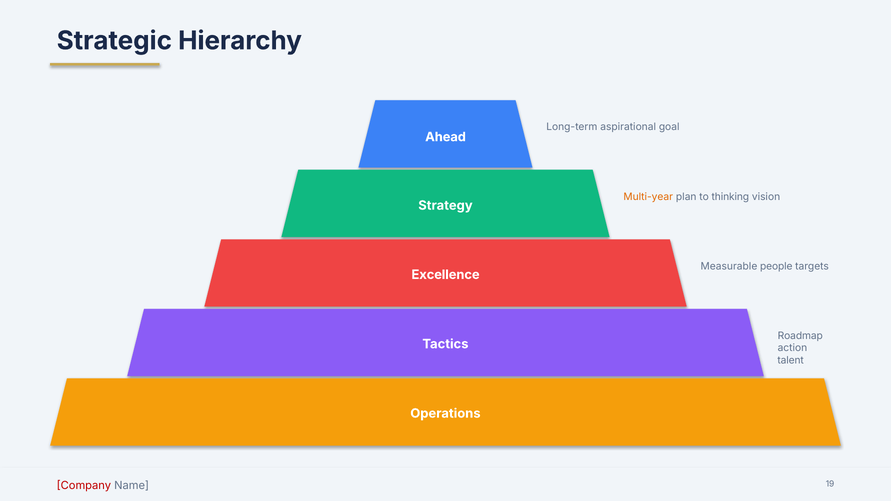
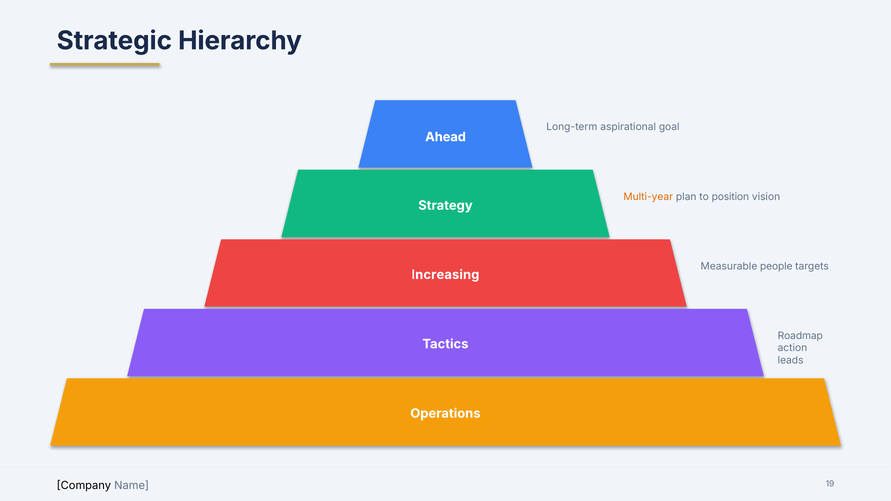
thinking: thinking -> position
Excellence: Excellence -> Increasing
talent: talent -> leads
Company colour: red -> black
